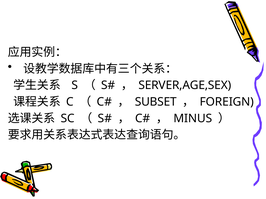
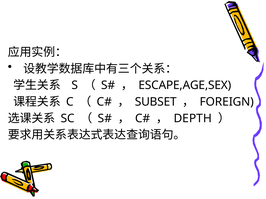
SERVER,AGE,SEX: SERVER,AGE,SEX -> ESCAPE,AGE,SEX
MINUS: MINUS -> DEPTH
